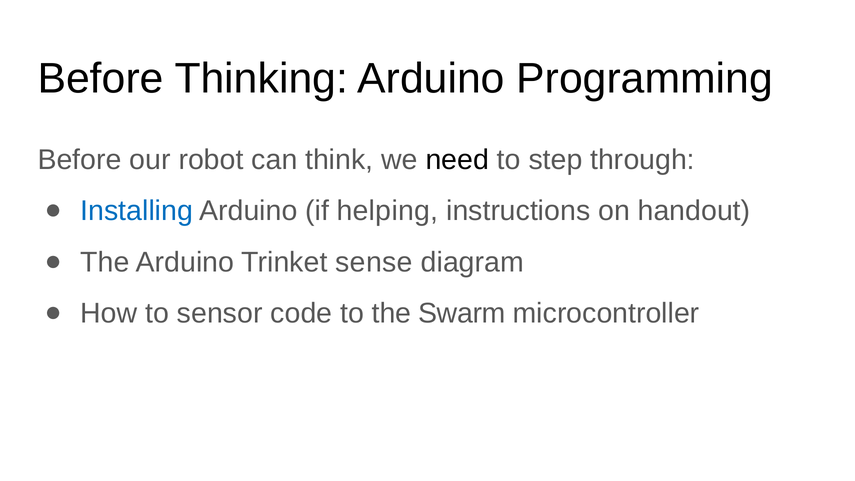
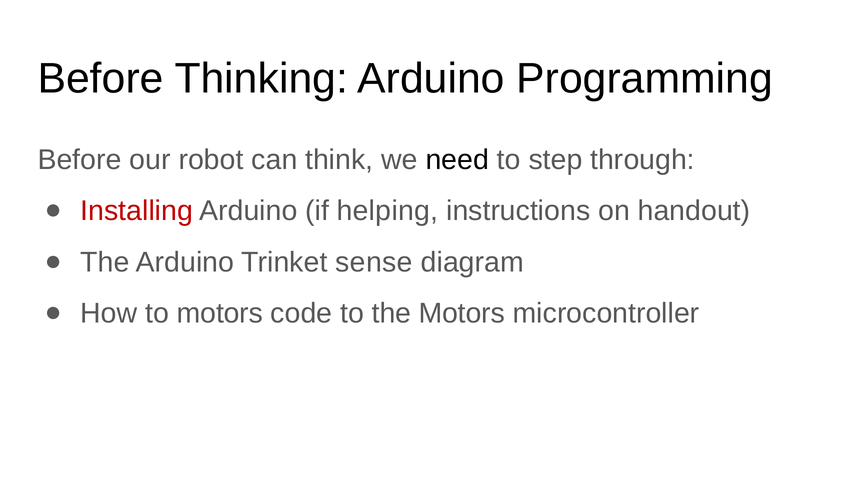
Installing colour: blue -> red
to sensor: sensor -> motors
the Swarm: Swarm -> Motors
